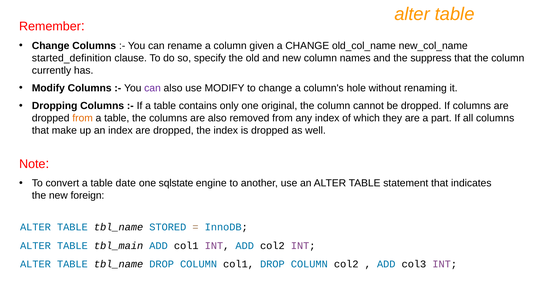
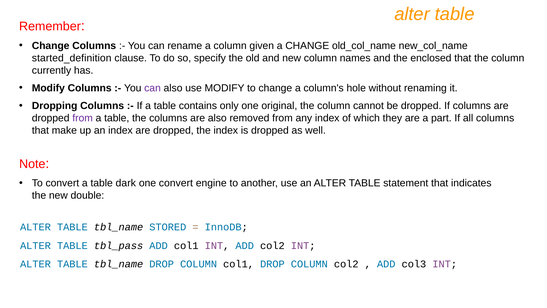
suppress: suppress -> enclosed
from at (83, 118) colour: orange -> purple
date: date -> dark
one sqlstate: sqlstate -> convert
foreign: foreign -> double
tbl_main: tbl_main -> tbl_pass
